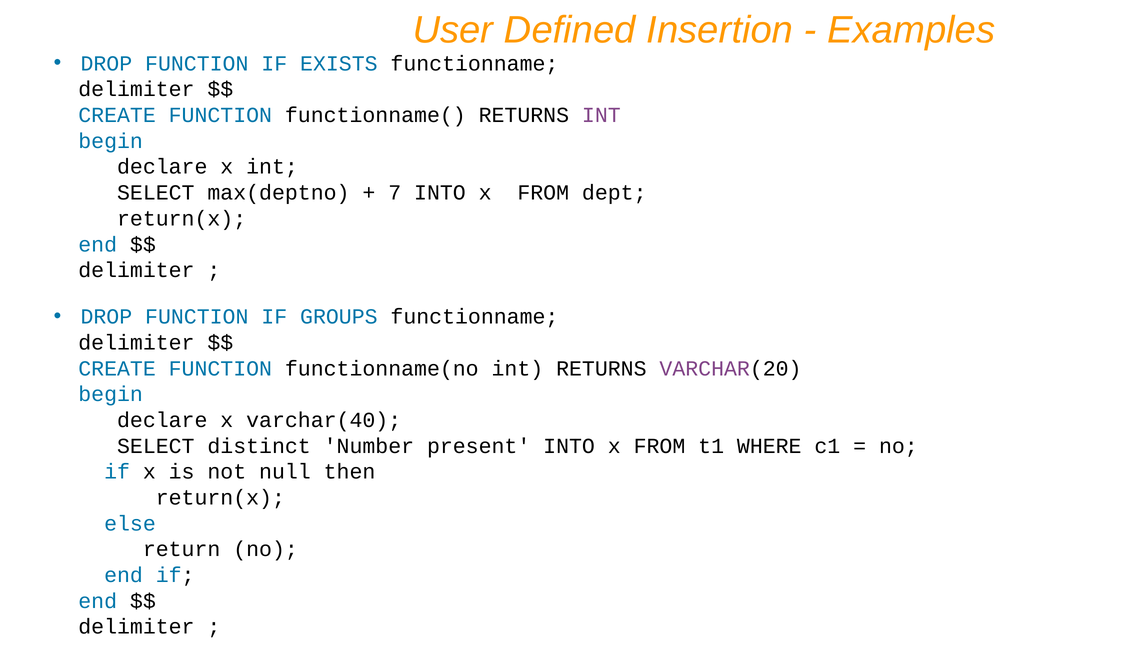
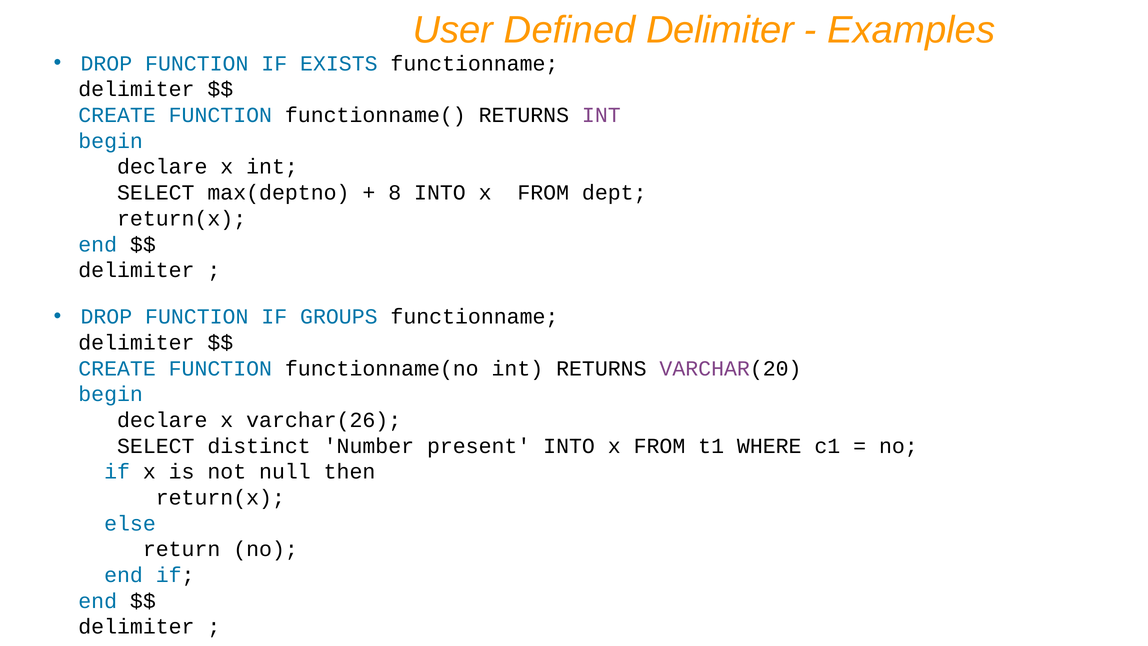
Defined Insertion: Insertion -> Delimiter
7: 7 -> 8
varchar(40: varchar(40 -> varchar(26
